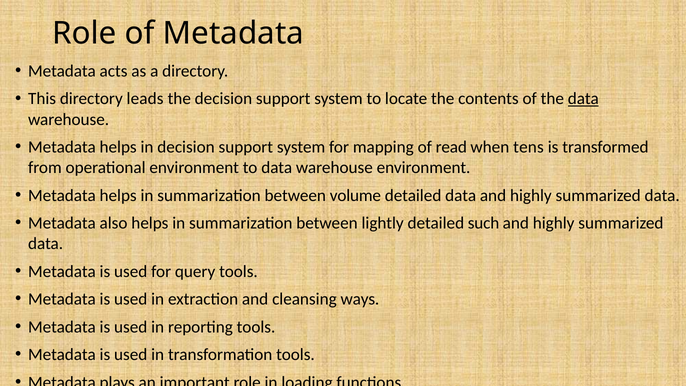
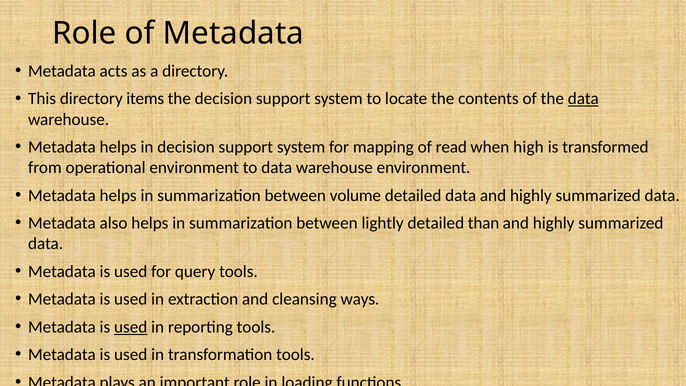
leads: leads -> items
tens: tens -> high
such: such -> than
used at (131, 327) underline: none -> present
